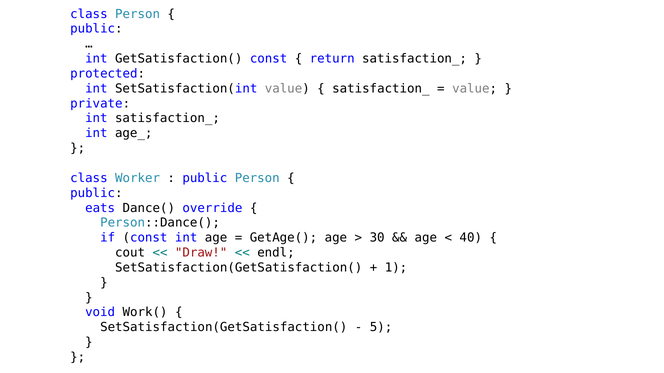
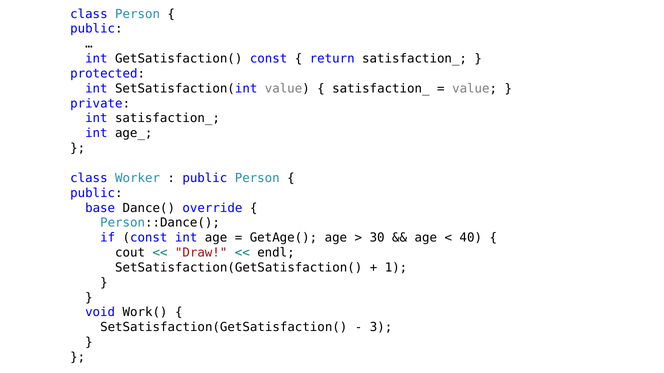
eats: eats -> base
5: 5 -> 3
